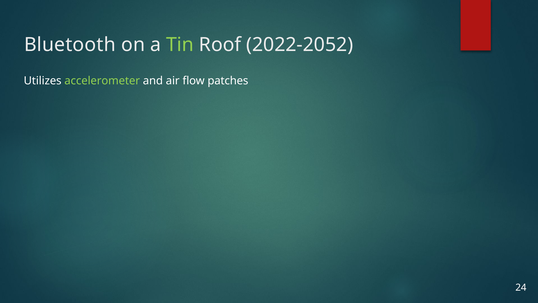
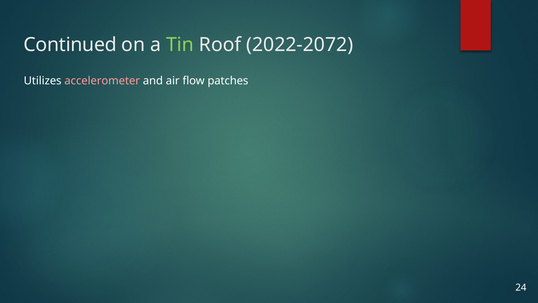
Bluetooth: Bluetooth -> Continued
2022-2052: 2022-2052 -> 2022-2072
accelerometer colour: light green -> pink
